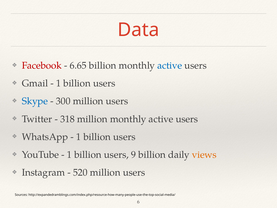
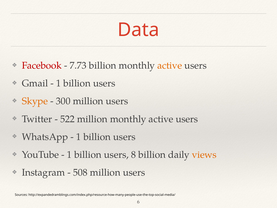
6.65: 6.65 -> 7.73
active at (170, 65) colour: blue -> orange
Skype colour: blue -> orange
318: 318 -> 522
9: 9 -> 8
520: 520 -> 508
